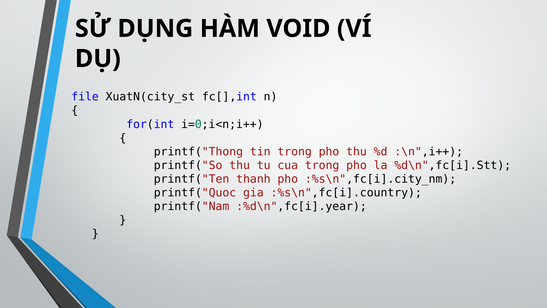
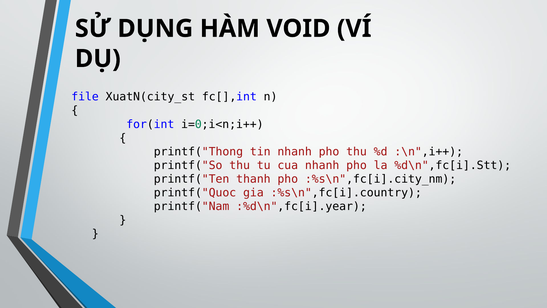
tin trong: trong -> nhanh
cua trong: trong -> nhanh
